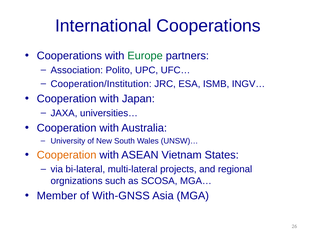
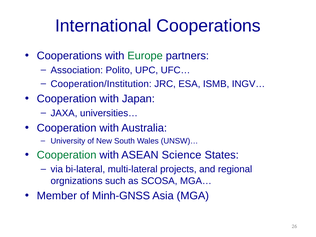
Cooperation at (67, 155) colour: orange -> green
Vietnam: Vietnam -> Science
With-GNSS: With-GNSS -> Minh-GNSS
